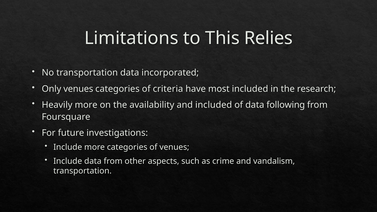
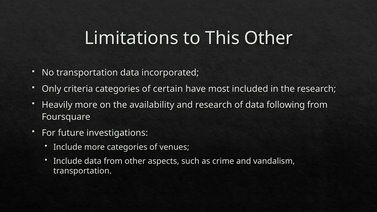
This Relies: Relies -> Other
Only venues: venues -> criteria
criteria: criteria -> certain
and included: included -> research
